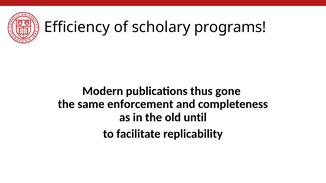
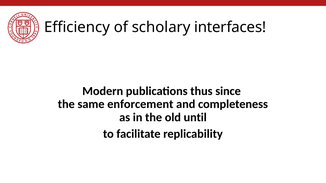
programs: programs -> interfaces
gone: gone -> since
